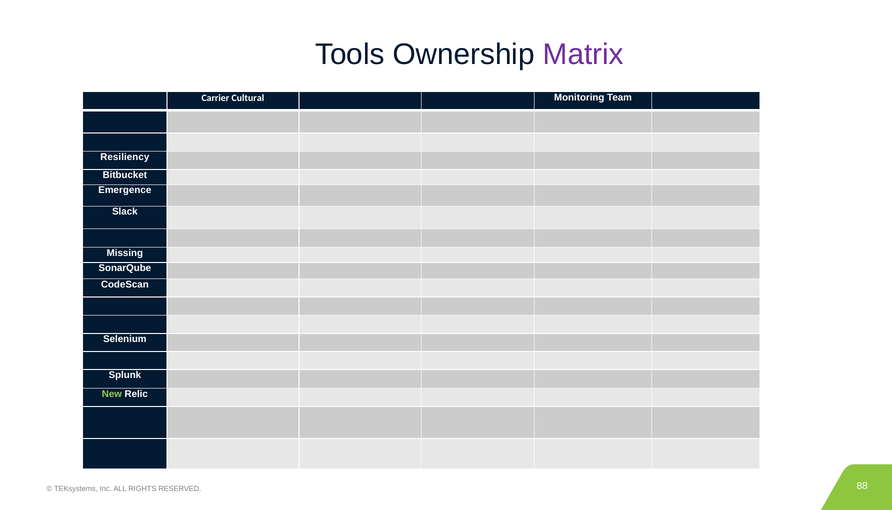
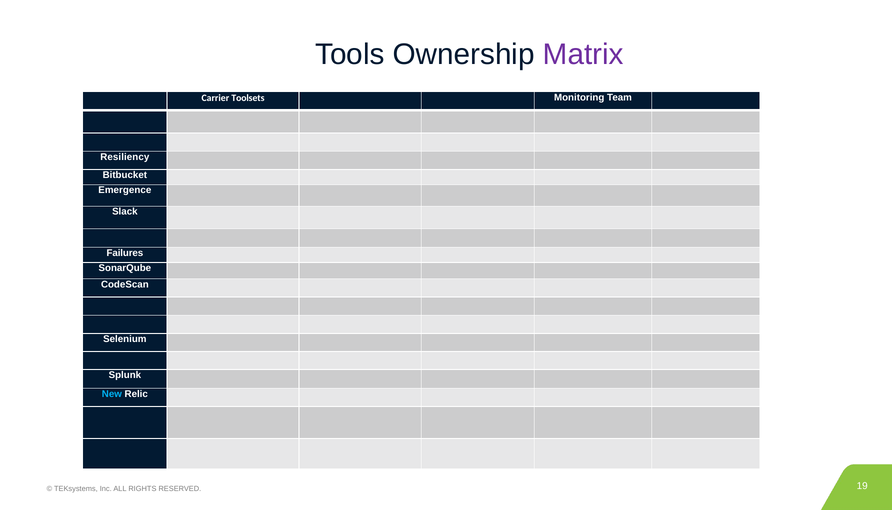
Cultural: Cultural -> Toolsets
Missing: Missing -> Failures
New colour: light green -> light blue
88: 88 -> 19
